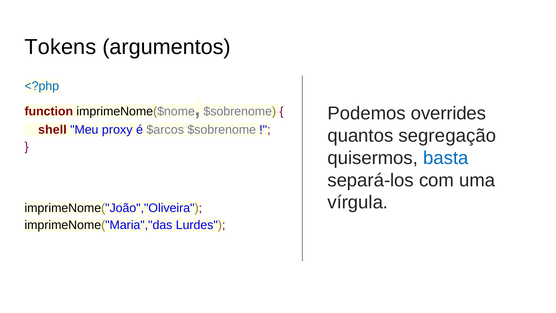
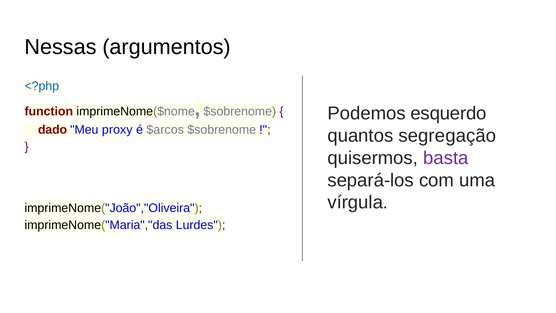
Tokens: Tokens -> Nessas
overrides: overrides -> esquerdo
shell: shell -> dado
basta colour: blue -> purple
